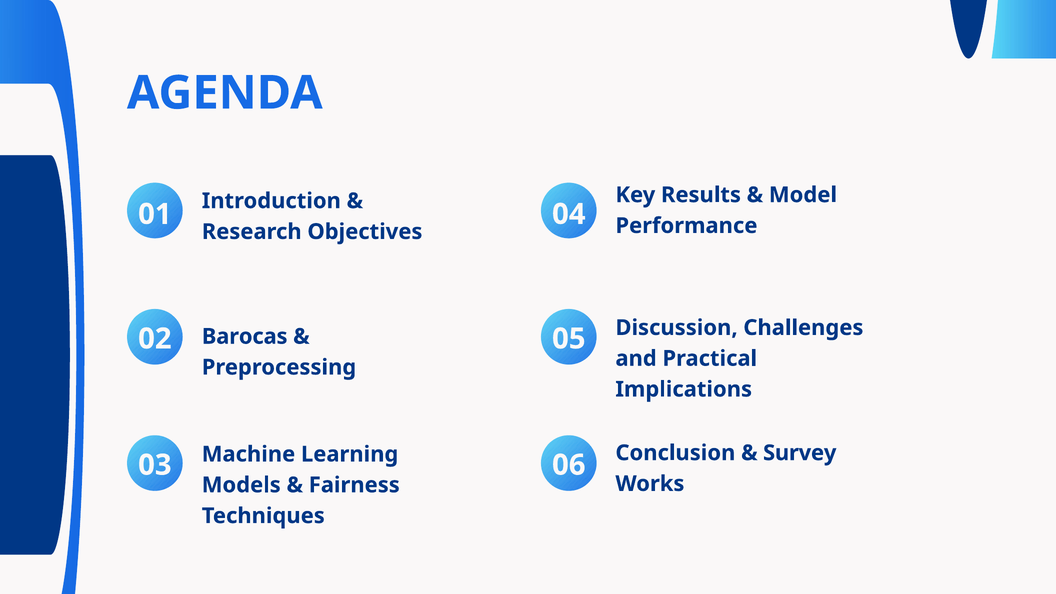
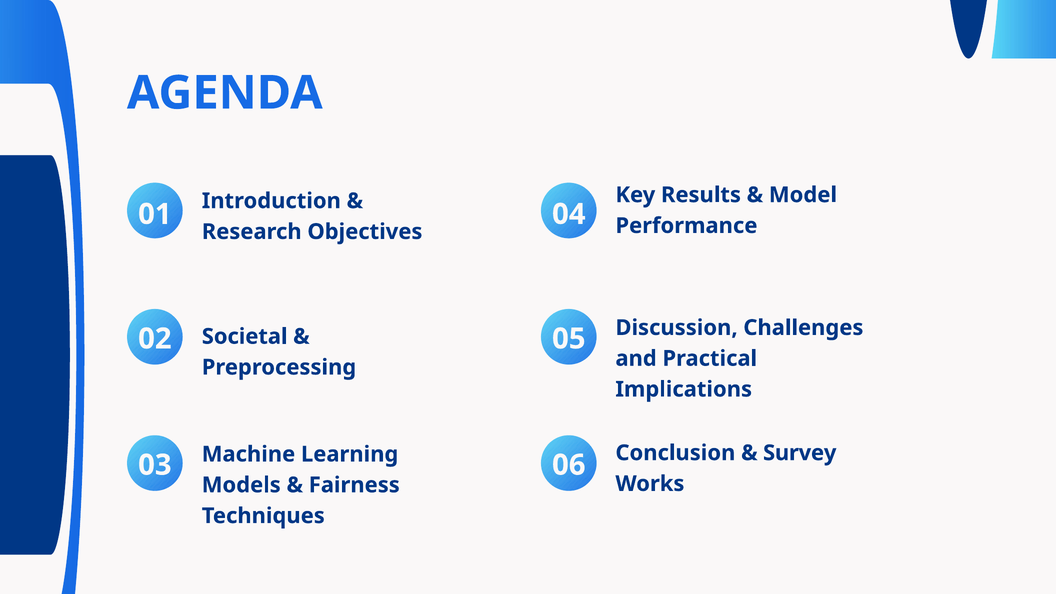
Barocas: Barocas -> Societal
